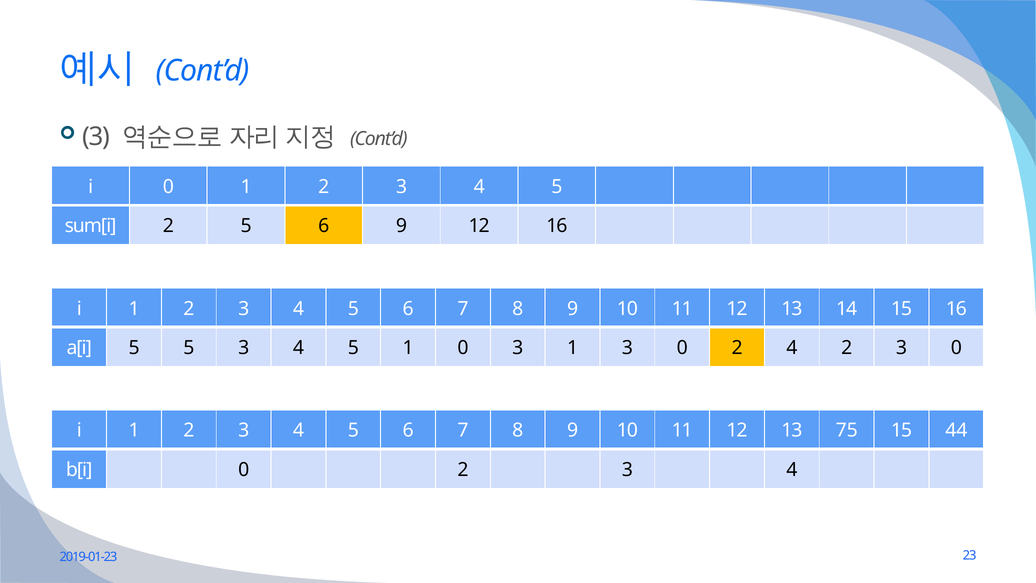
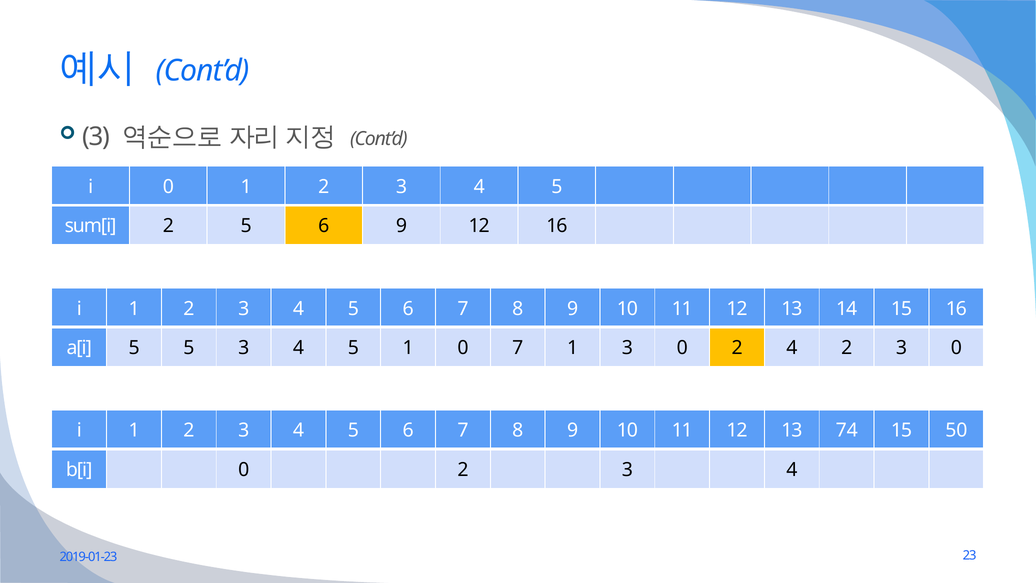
0 3: 3 -> 7
75: 75 -> 74
44: 44 -> 50
